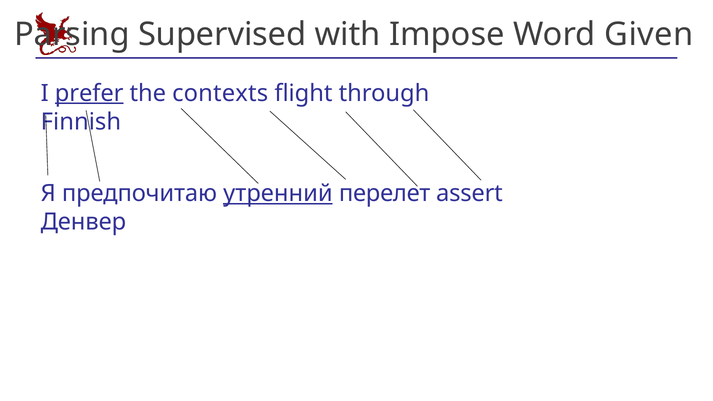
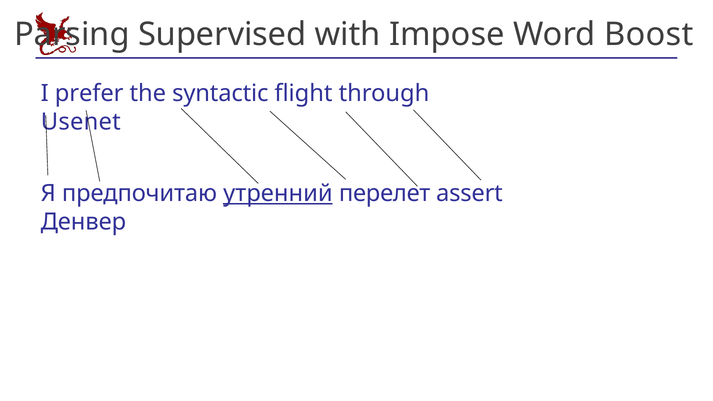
Given: Given -> Boost
prefer underline: present -> none
contexts: contexts -> syntactic
Finnish: Finnish -> Usenet
